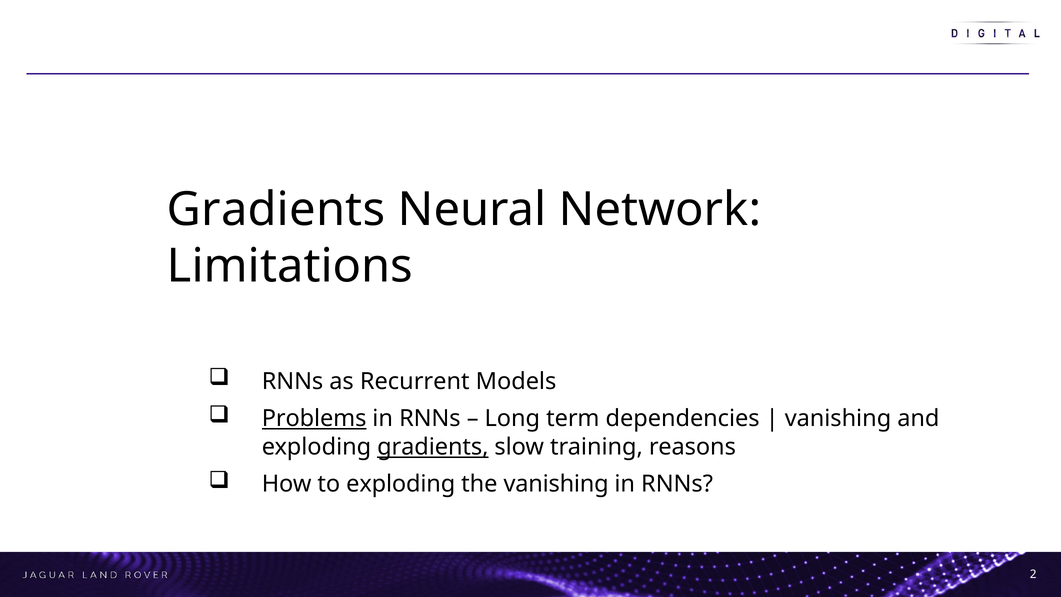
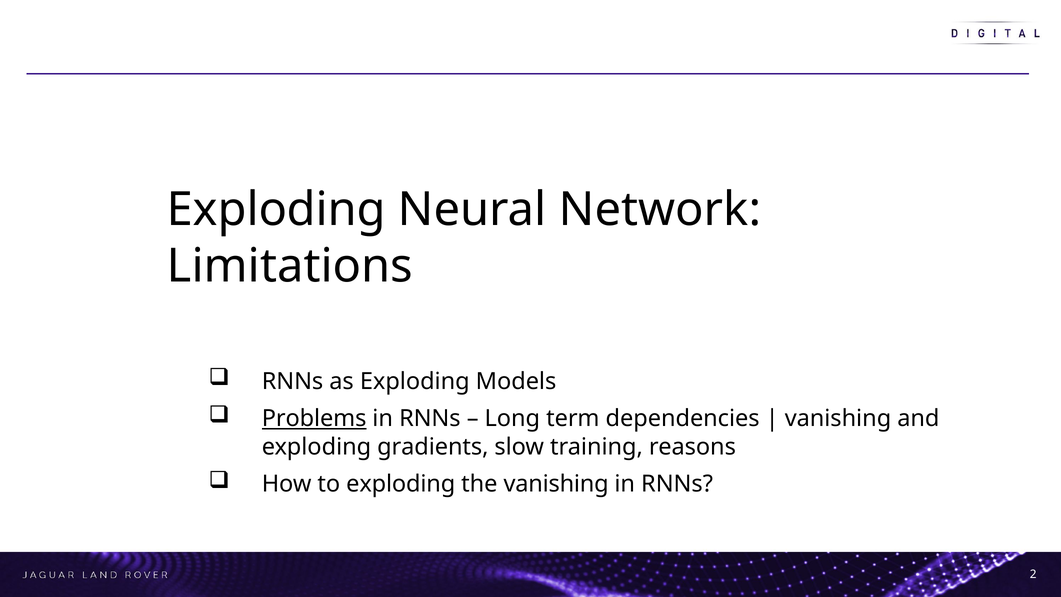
Gradients at (276, 210): Gradients -> Exploding
as Recurrent: Recurrent -> Exploding
gradients at (433, 447) underline: present -> none
